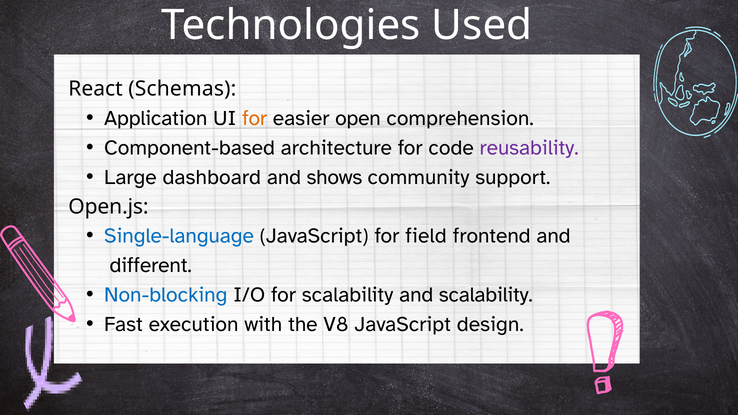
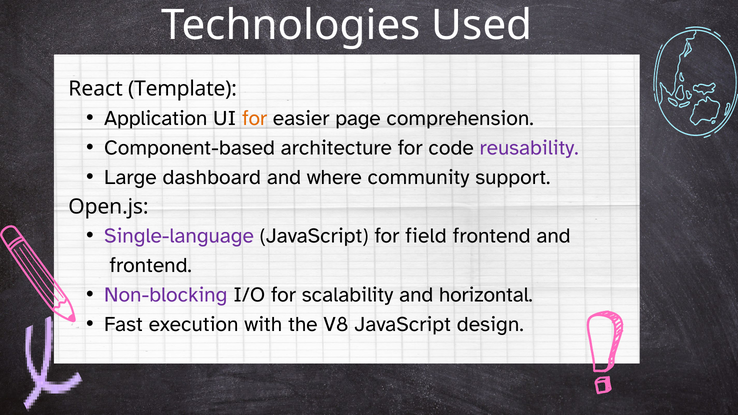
Schemas: Schemas -> Template
open: open -> page
shows: shows -> where
Single-language colour: blue -> purple
different at (151, 266): different -> frontend
Non-blocking colour: blue -> purple
and scalability: scalability -> horizontal
